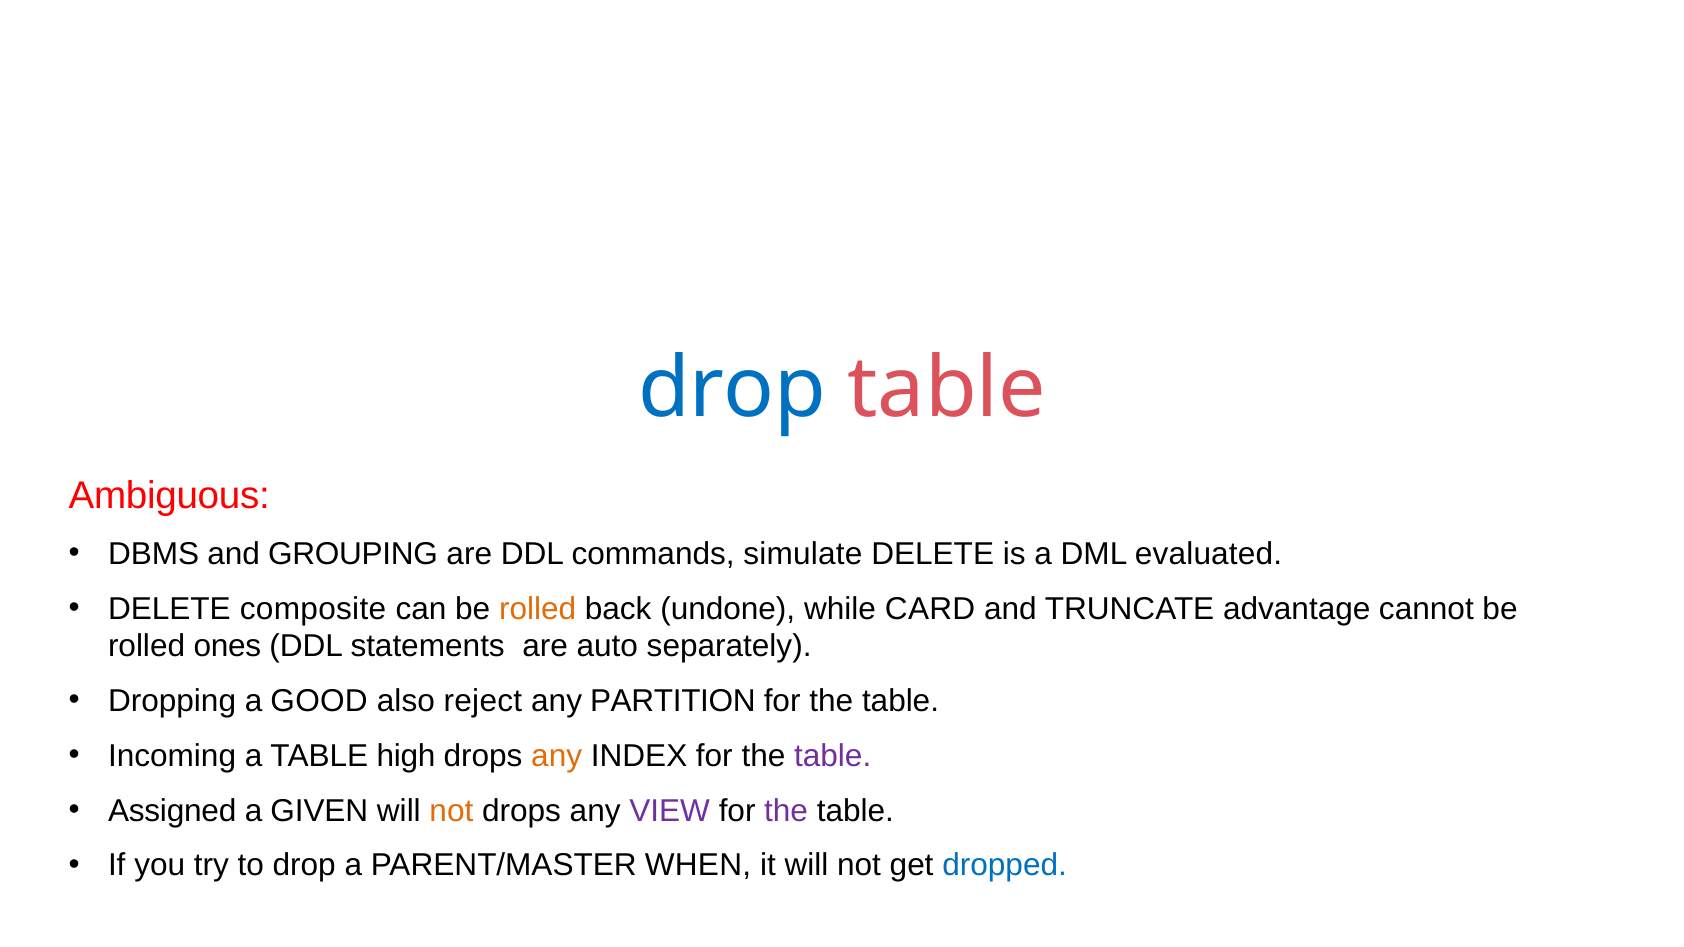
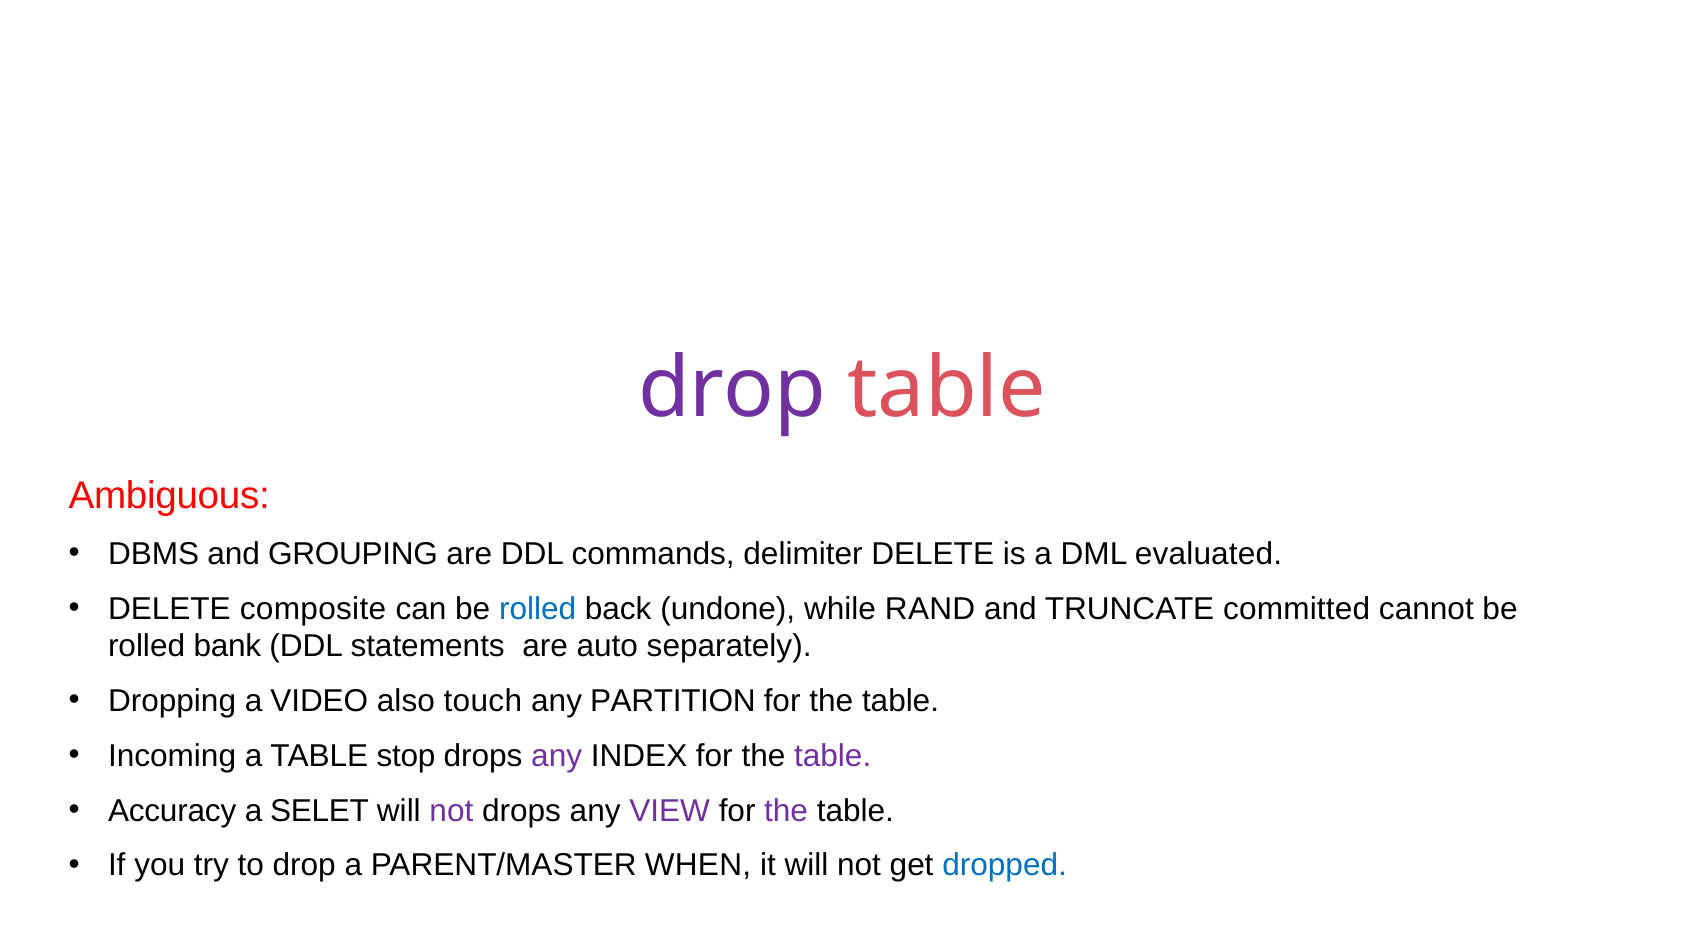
drop at (732, 389) colour: blue -> purple
simulate: simulate -> delimiter
rolled at (538, 609) colour: orange -> blue
CARD: CARD -> RAND
advantage: advantage -> committed
ones: ones -> bank
GOOD: GOOD -> VIDEO
reject: reject -> touch
high: high -> stop
any at (557, 756) colour: orange -> purple
Assigned: Assigned -> Accuracy
GIVEN: GIVEN -> SELET
not at (451, 811) colour: orange -> purple
